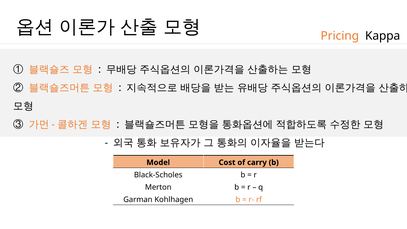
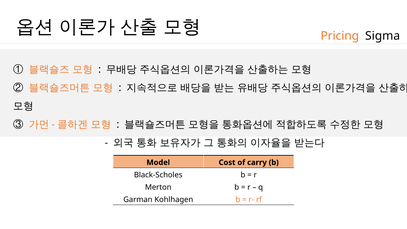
Kappa: Kappa -> Sigma
